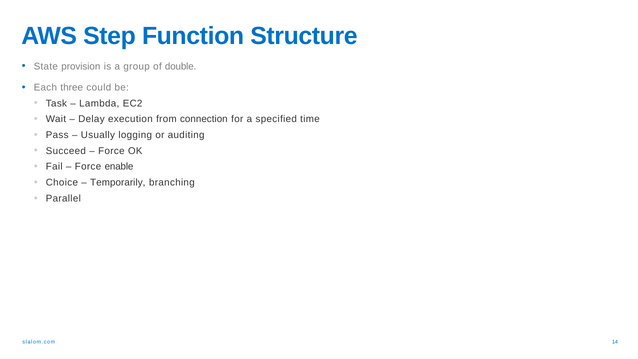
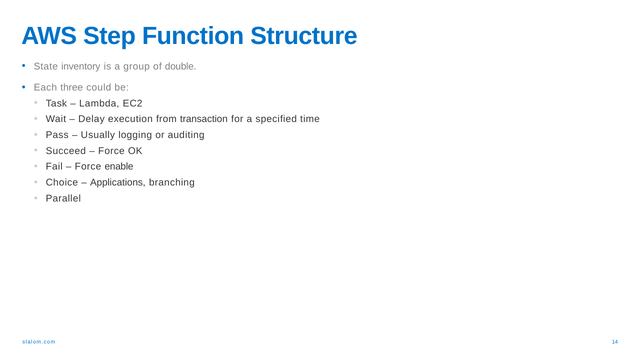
provision: provision -> inventory
connection: connection -> transaction
Temporarily: Temporarily -> Applications
